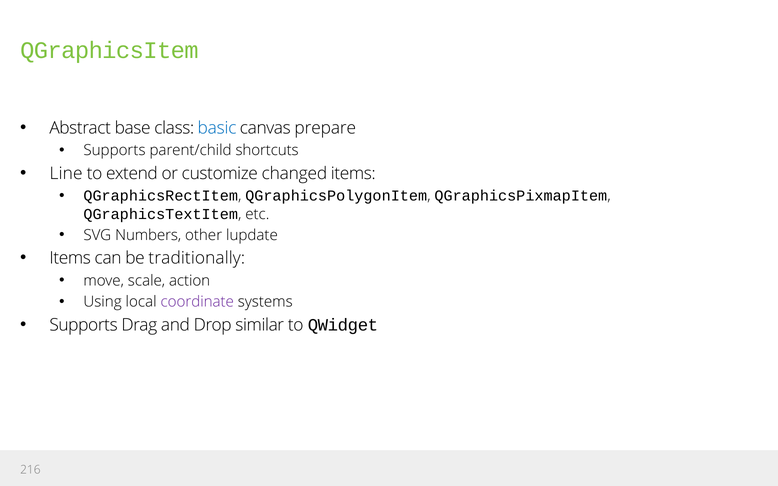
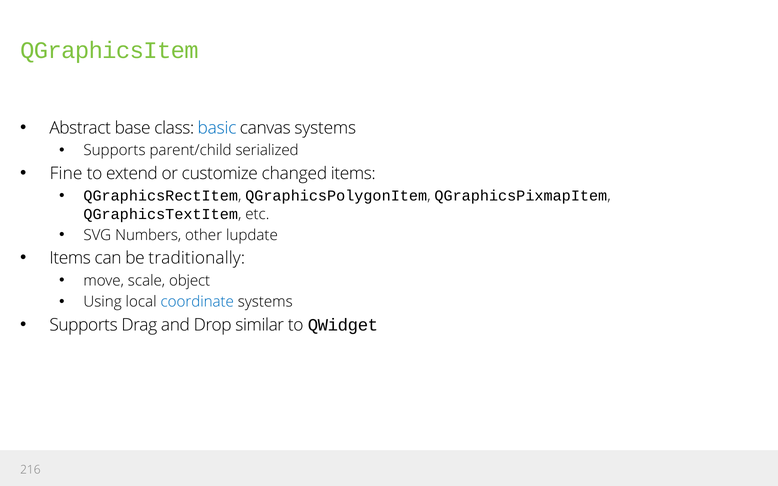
canvas prepare: prepare -> systems
shortcuts: shortcuts -> serialized
Line: Line -> Fine
action: action -> object
coordinate colour: purple -> blue
